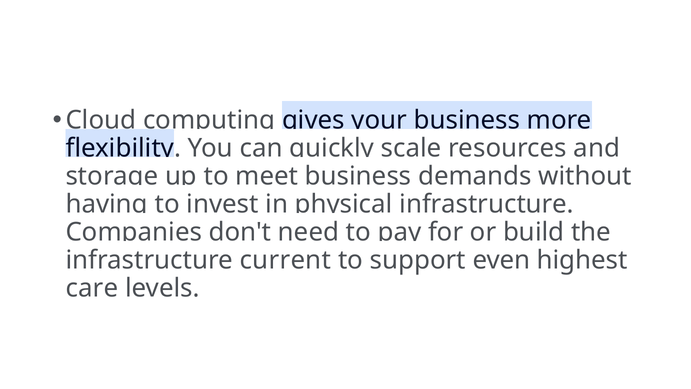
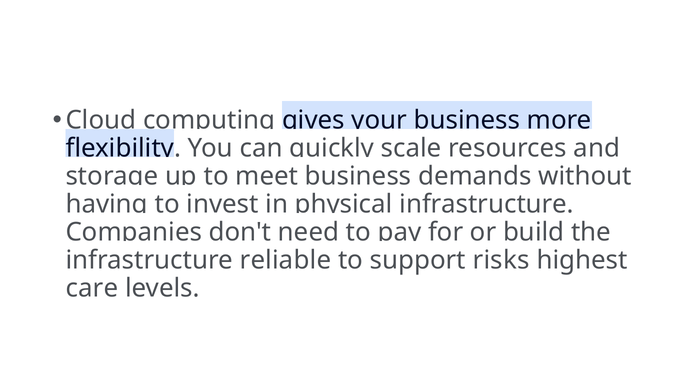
current: current -> reliable
even: even -> risks
